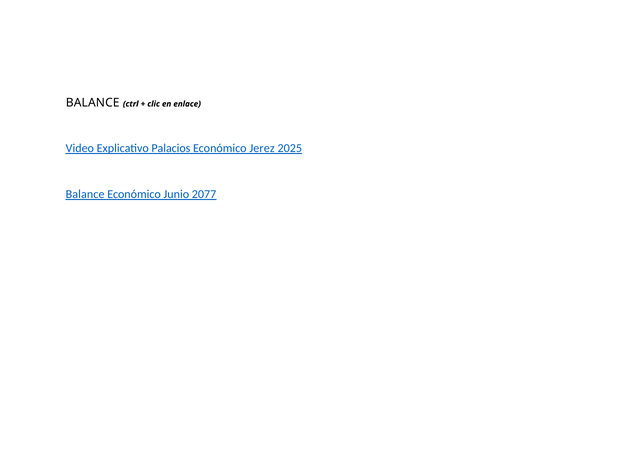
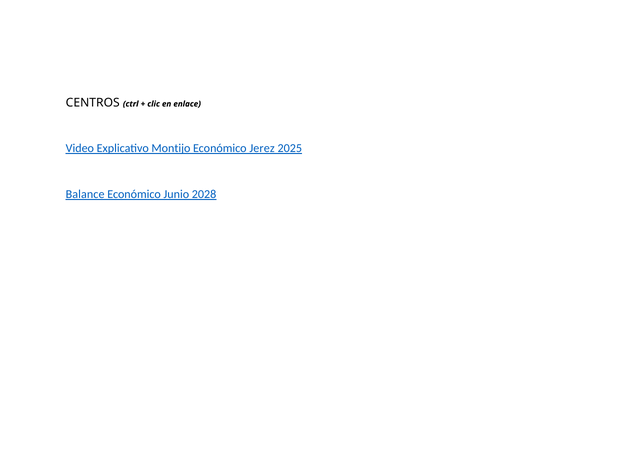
BALANCE at (93, 103): BALANCE -> CENTROS
Palacios: Palacios -> Montijo
2077: 2077 -> 2028
